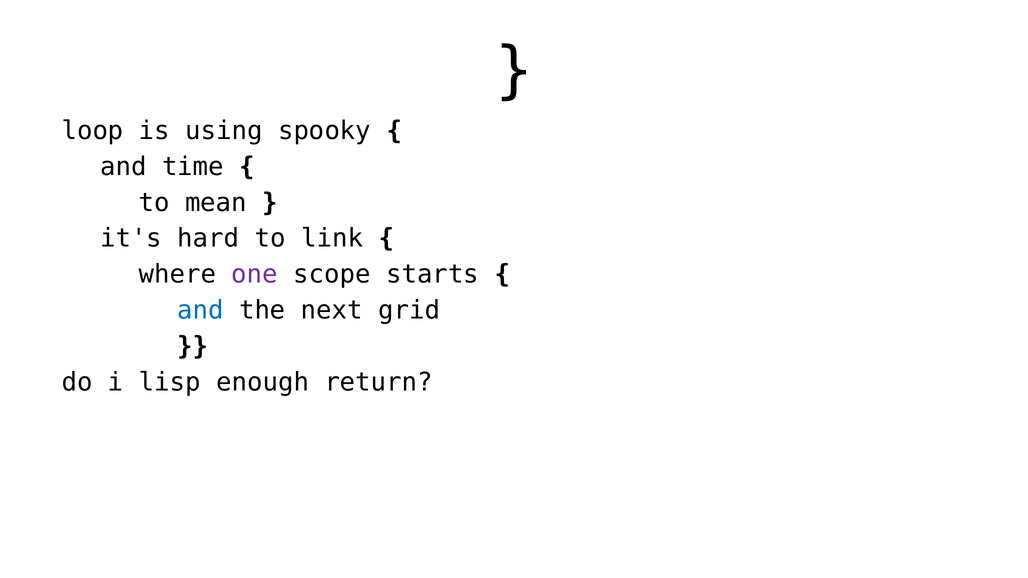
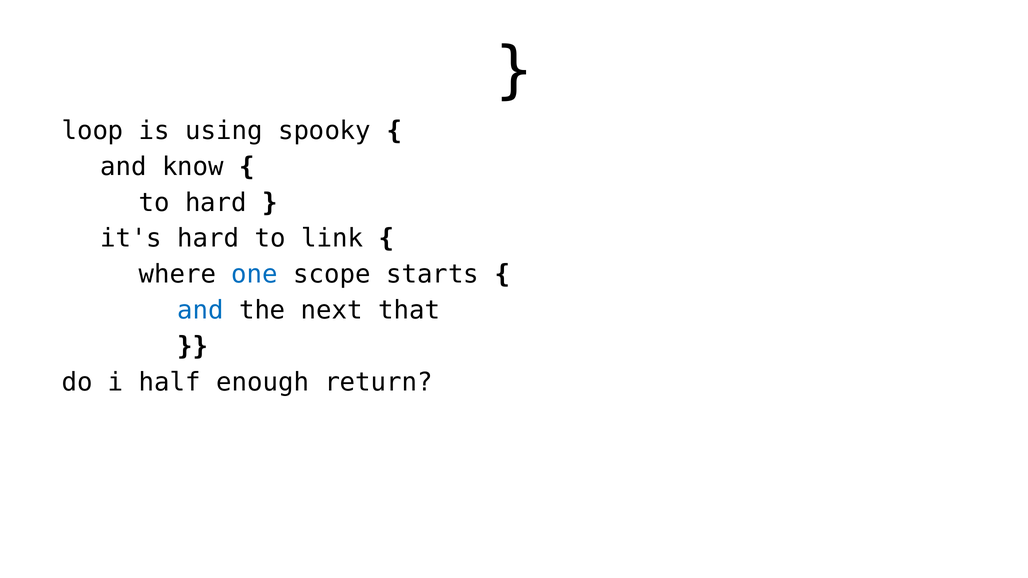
time: time -> know
to mean: mean -> hard
one colour: purple -> blue
grid: grid -> that
lisp: lisp -> half
